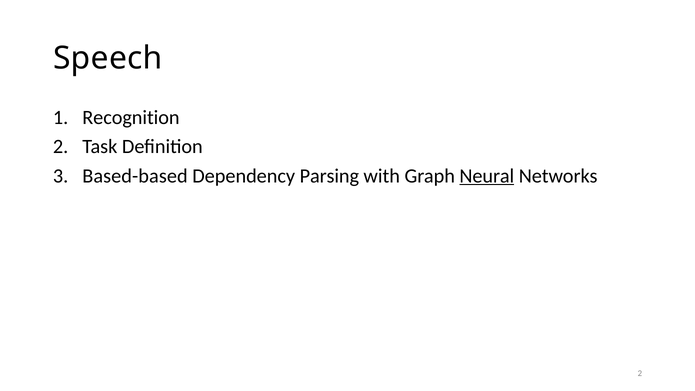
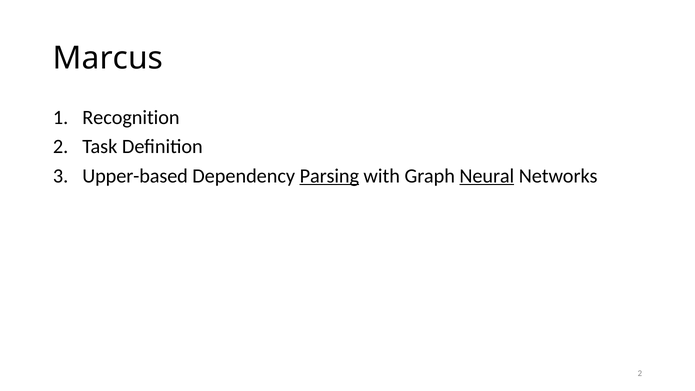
Speech: Speech -> Marcus
Based-based: Based-based -> Upper-based
Parsing underline: none -> present
